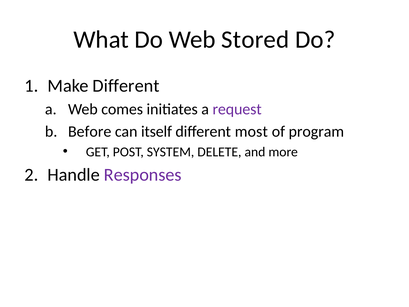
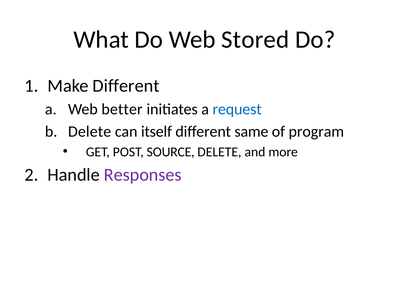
comes: comes -> better
request colour: purple -> blue
Before at (90, 132): Before -> Delete
most: most -> same
SYSTEM: SYSTEM -> SOURCE
